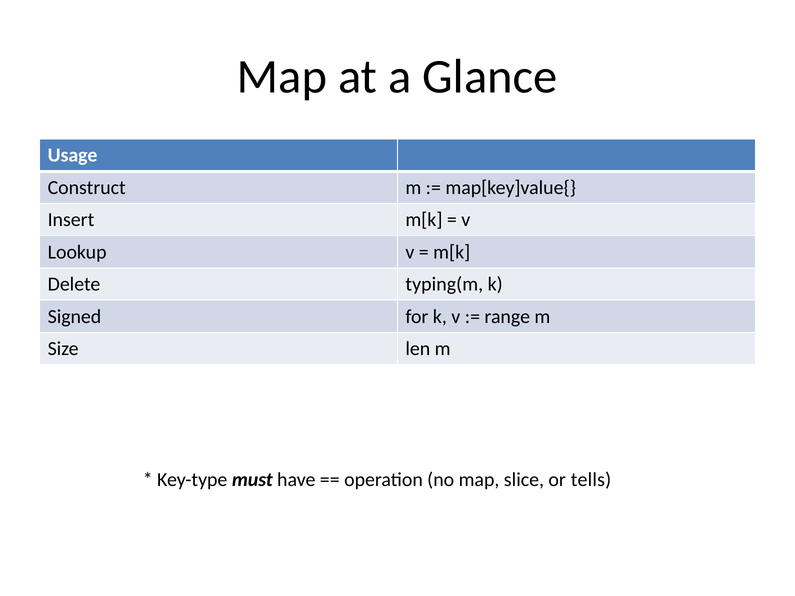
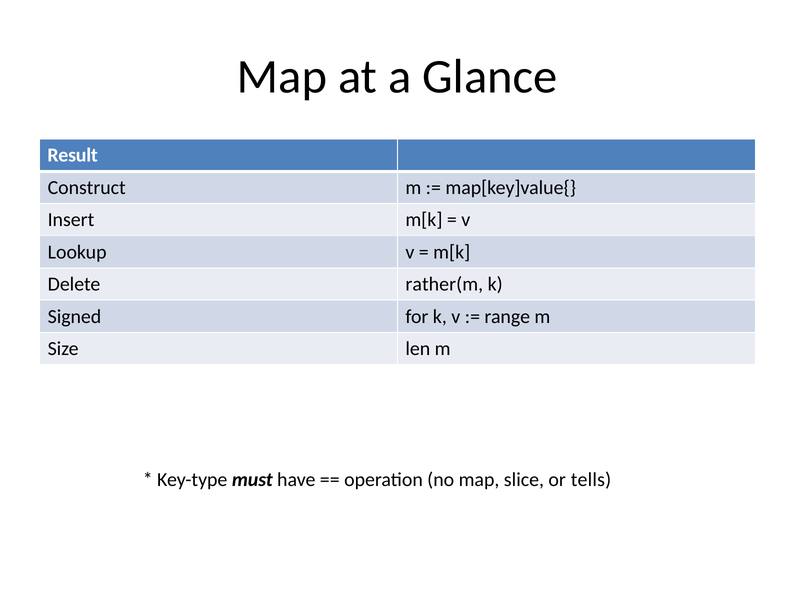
Usage: Usage -> Result
typing(m: typing(m -> rather(m
